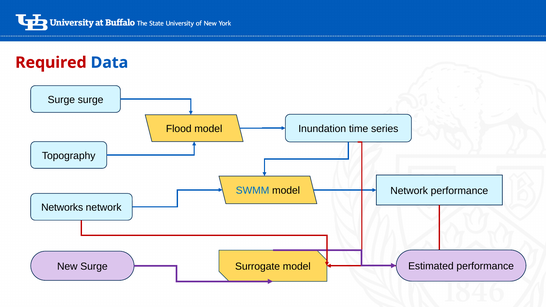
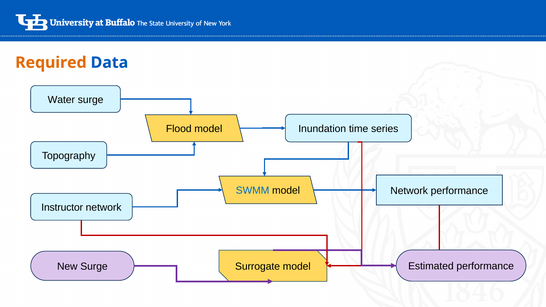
Required colour: red -> orange
Surge at (61, 100): Surge -> Water
Networks: Networks -> Instructor
